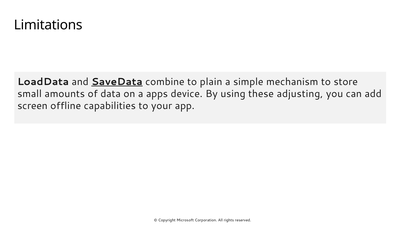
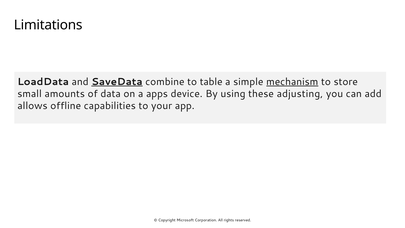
plain: plain -> table
mechanism underline: none -> present
screen: screen -> allows
